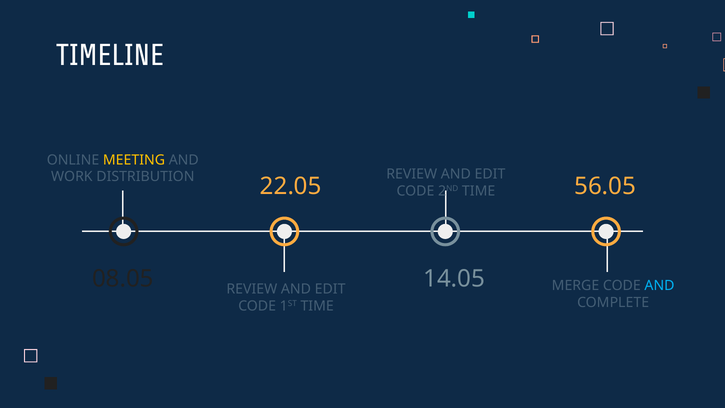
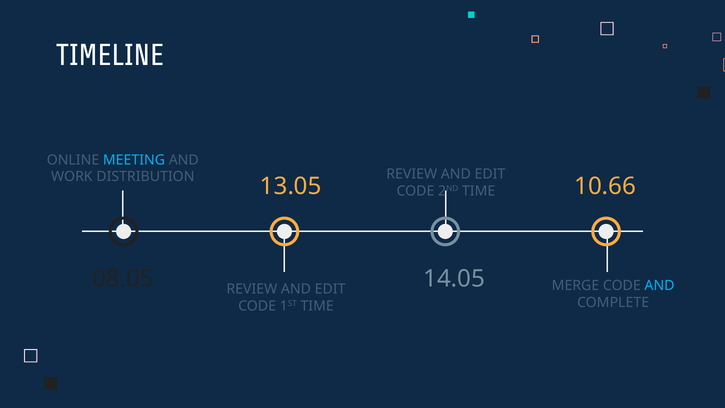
MEETING colour: yellow -> light blue
22.05: 22.05 -> 13.05
56.05: 56.05 -> 10.66
